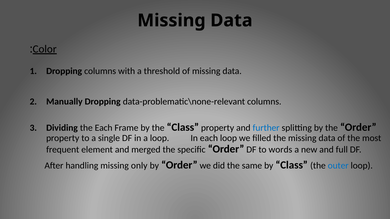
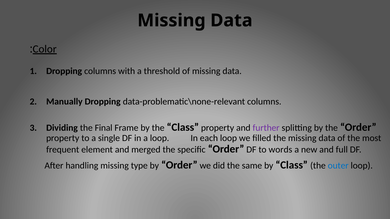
the Each: Each -> Final
further colour: blue -> purple
only: only -> type
